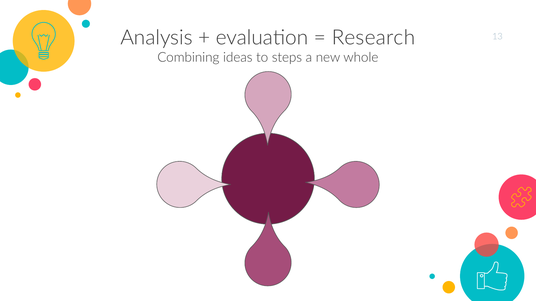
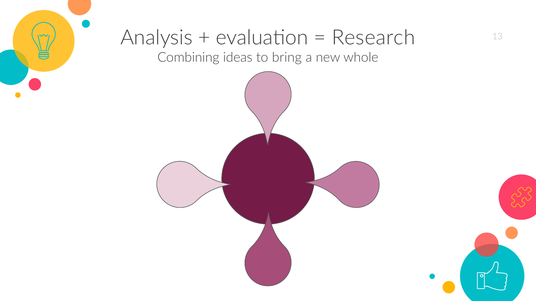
steps: steps -> bring
